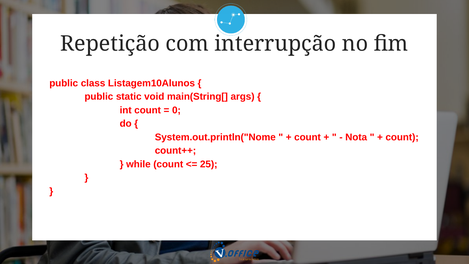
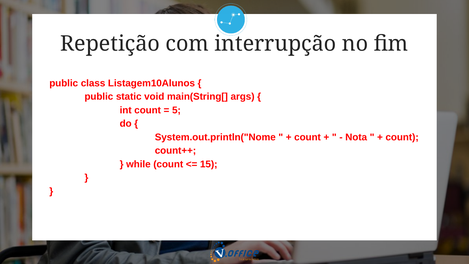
0: 0 -> 5
25: 25 -> 15
